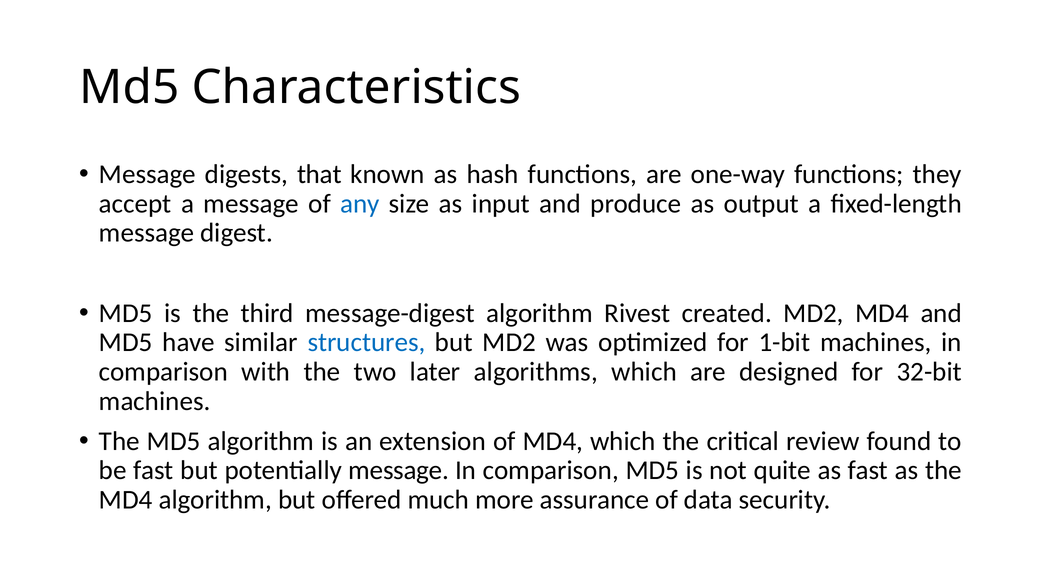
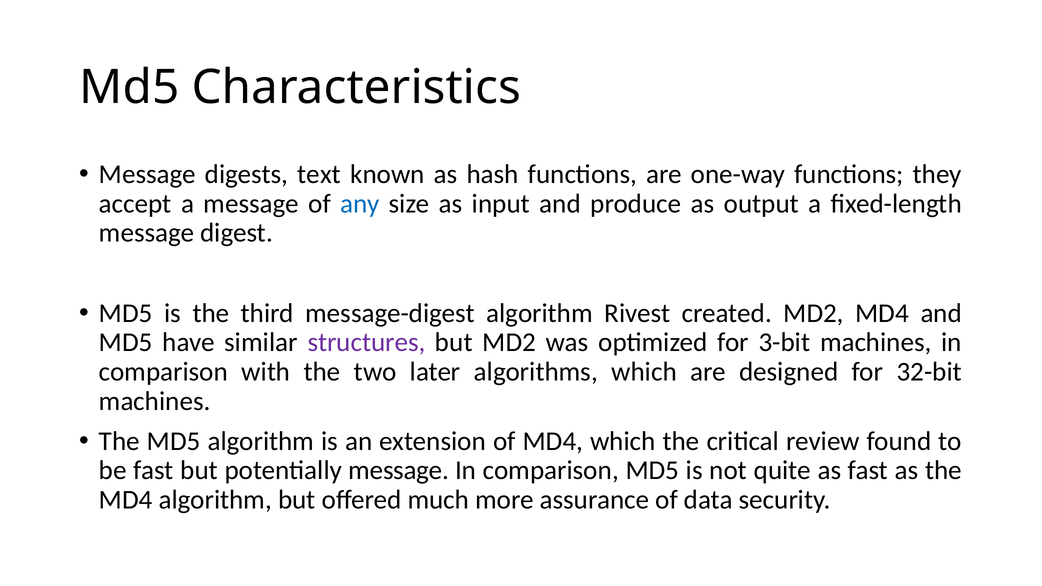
that: that -> text
structures colour: blue -> purple
1-bit: 1-bit -> 3-bit
